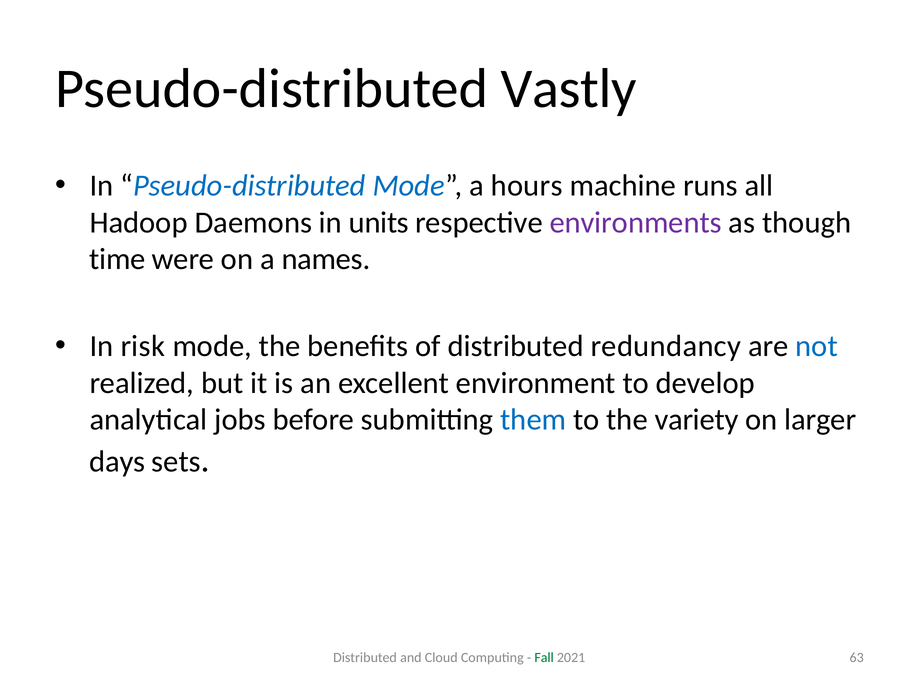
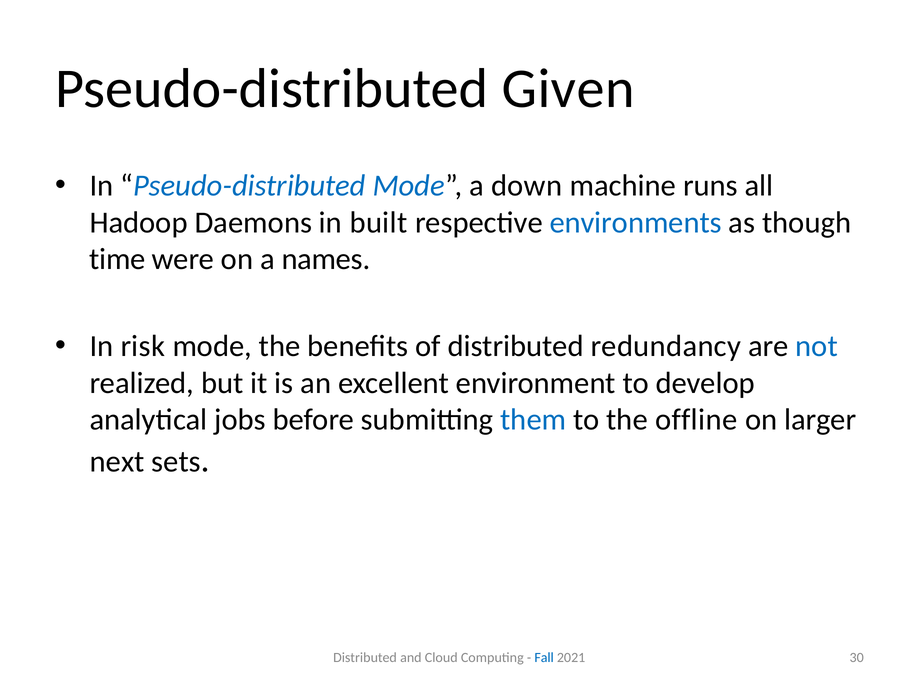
Vastly: Vastly -> Given
hours: hours -> down
units: units -> built
environments colour: purple -> blue
variety: variety -> offline
days: days -> next
Fall colour: green -> blue
63: 63 -> 30
